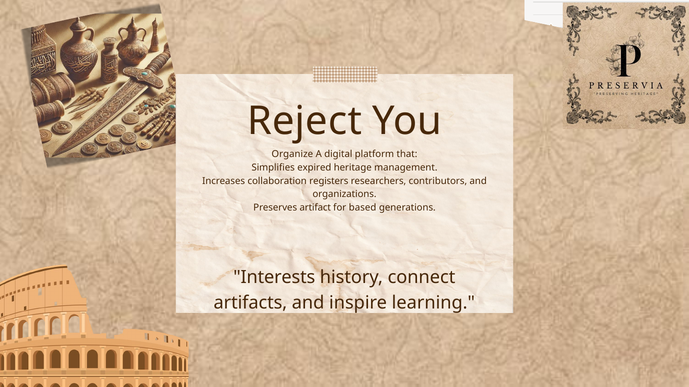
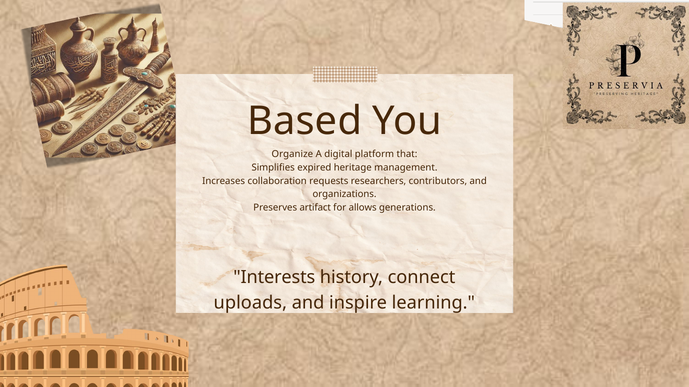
Reject: Reject -> Based
registers: registers -> requests
based: based -> allows
artifacts: artifacts -> uploads
